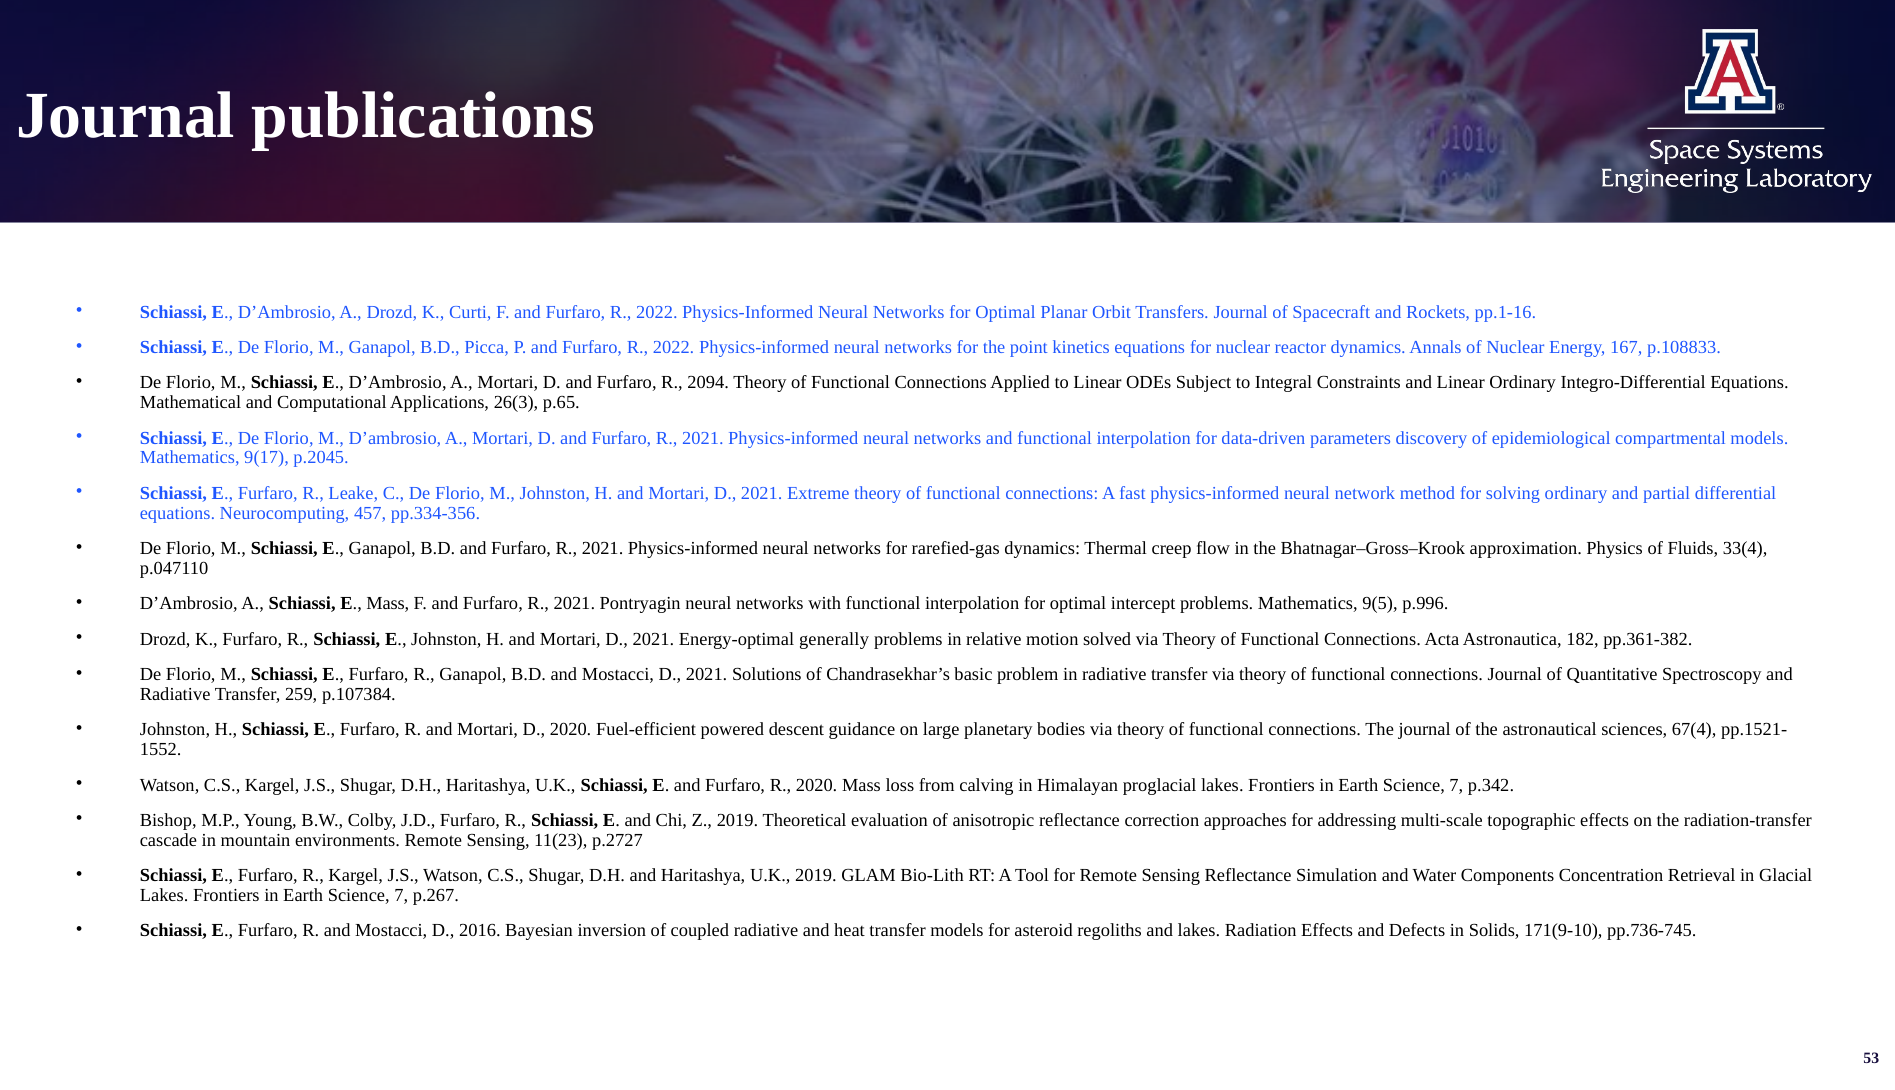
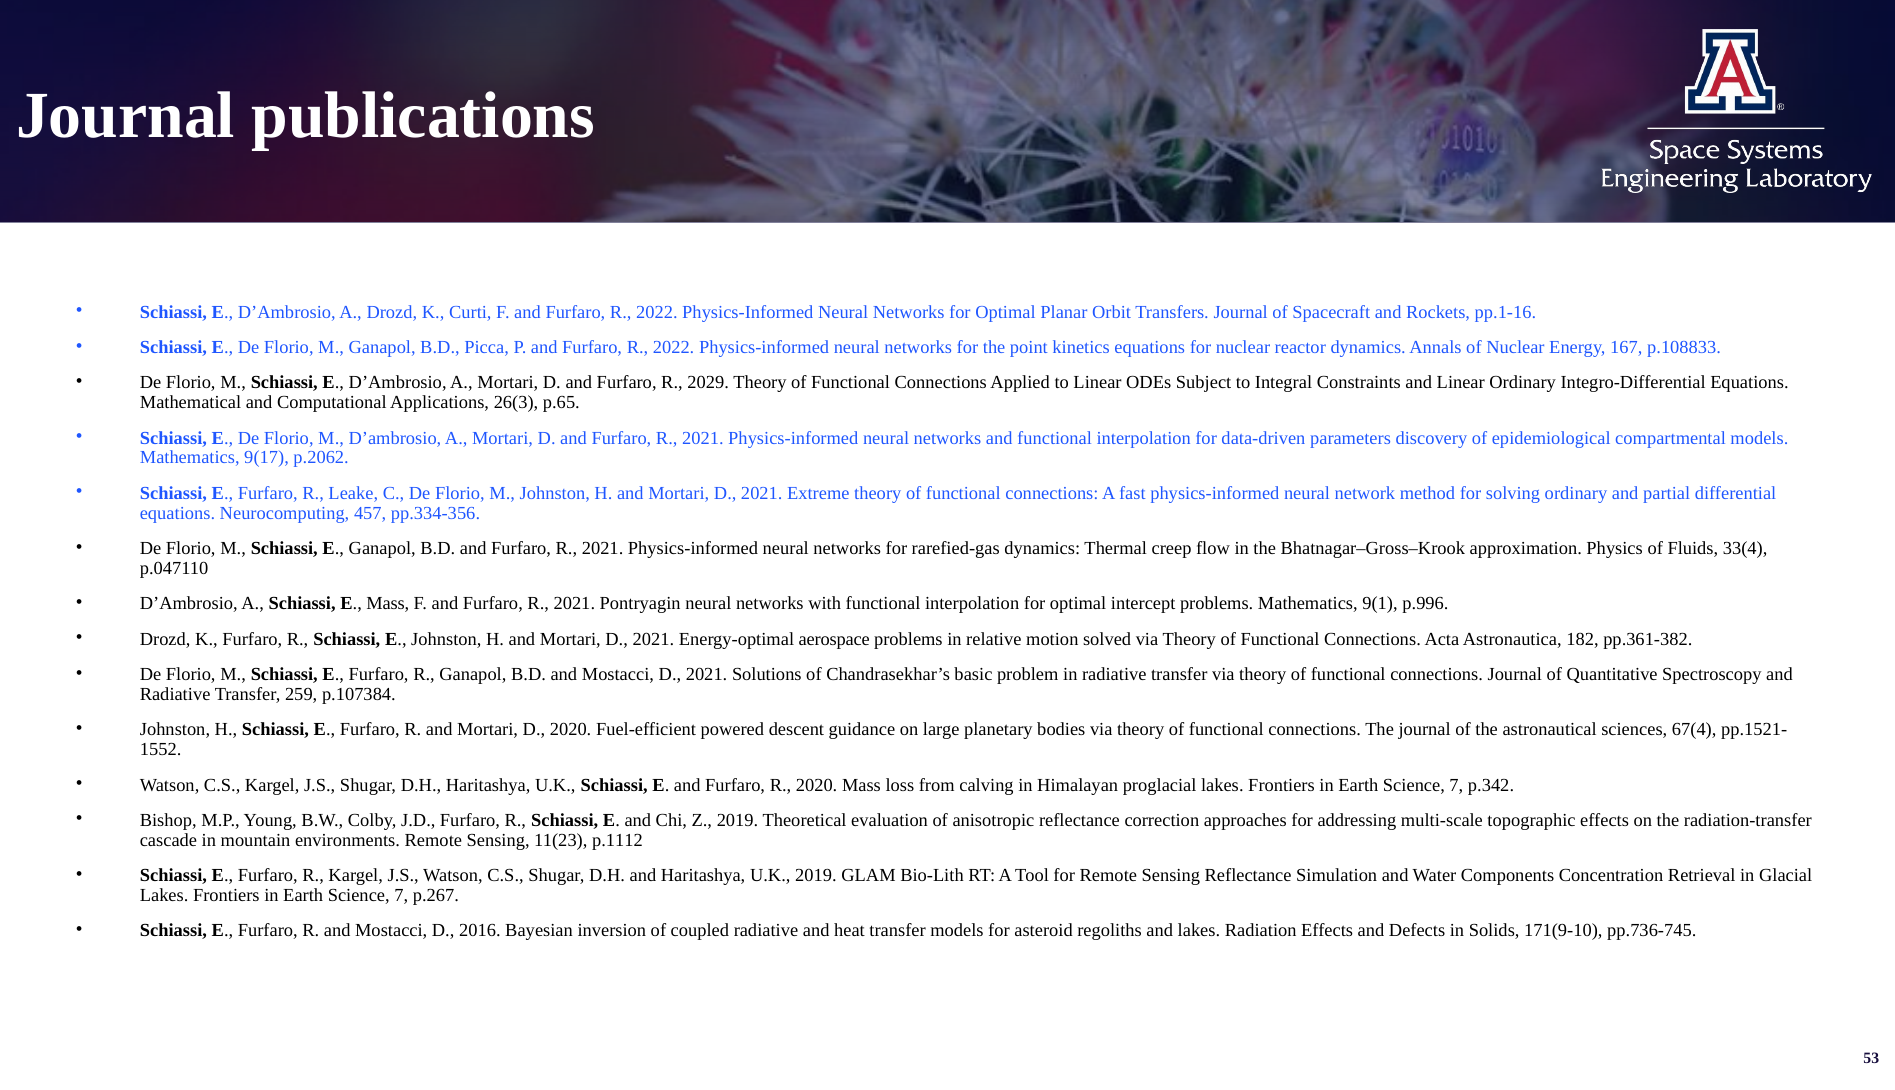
2094: 2094 -> 2029
p.2045: p.2045 -> p.2062
9(5: 9(5 -> 9(1
generally: generally -> aerospace
p.2727: p.2727 -> p.1112
